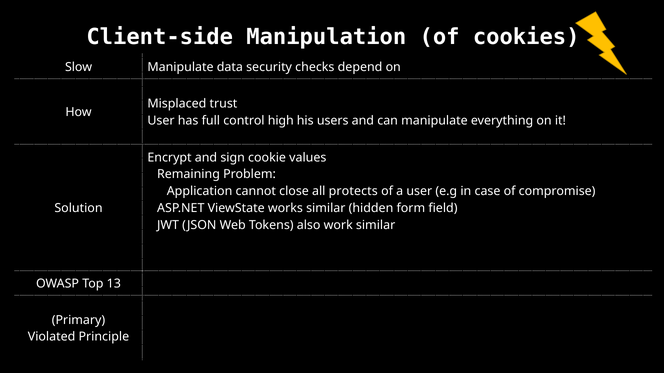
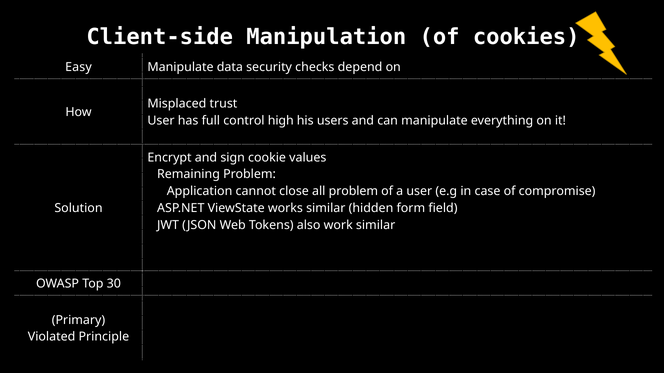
Slow: Slow -> Easy
all protects: protects -> problem
13: 13 -> 30
